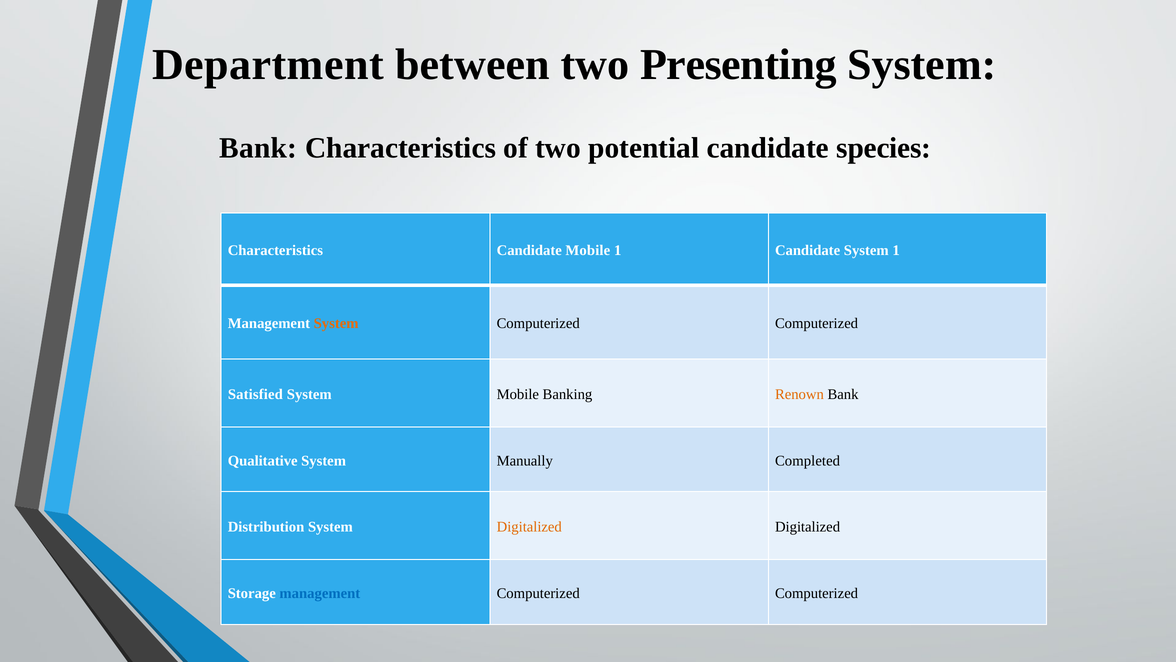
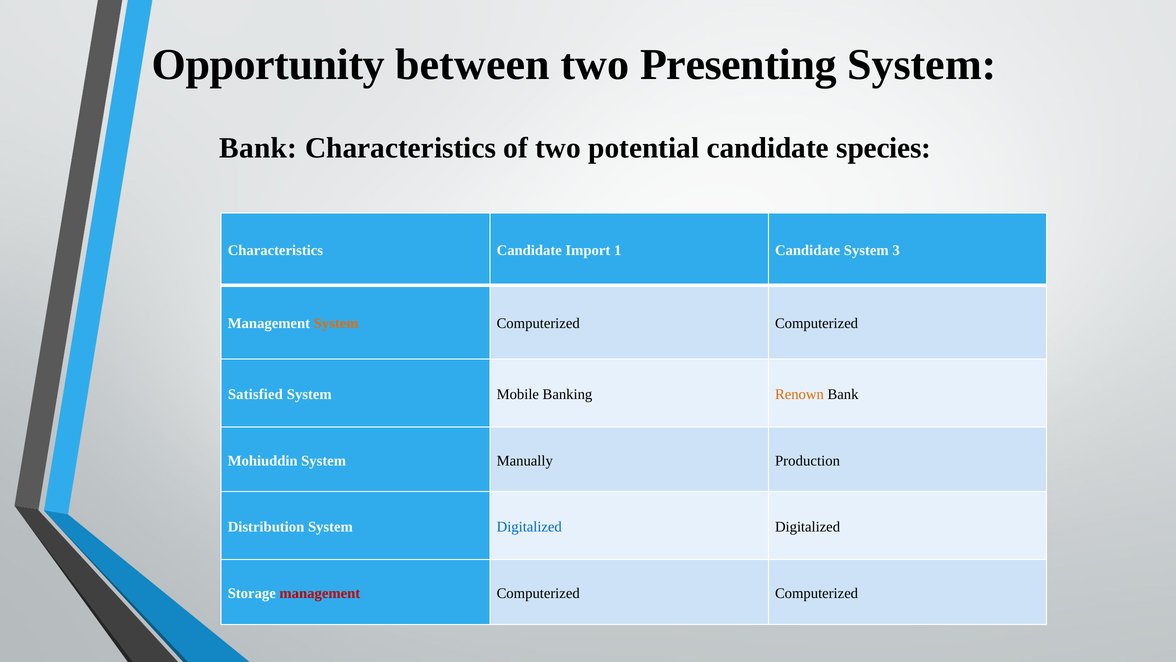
Department: Department -> Opportunity
Candidate Mobile: Mobile -> Import
System 1: 1 -> 3
Qualitative: Qualitative -> Mohiuddin
Completed: Completed -> Production
Digitalized at (529, 527) colour: orange -> blue
management at (320, 593) colour: blue -> red
